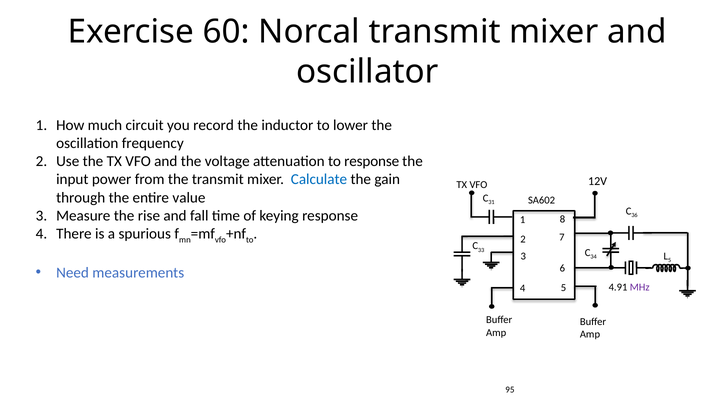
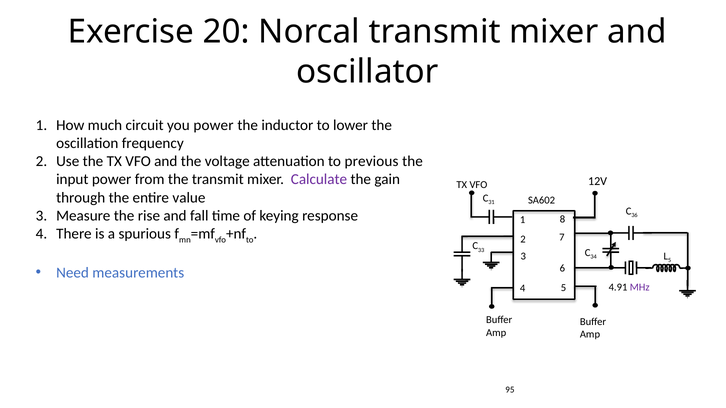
60: 60 -> 20
you record: record -> power
to response: response -> previous
Calculate colour: blue -> purple
